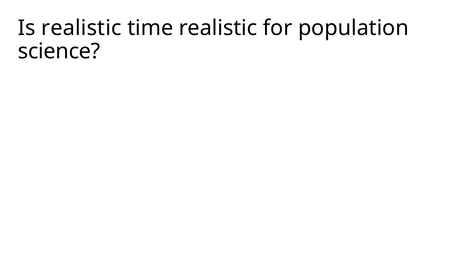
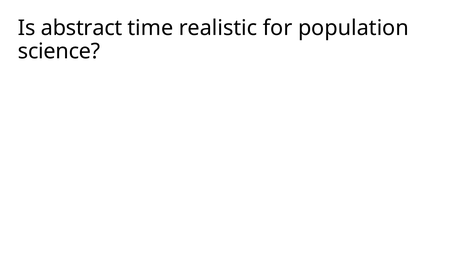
Is realistic: realistic -> abstract
